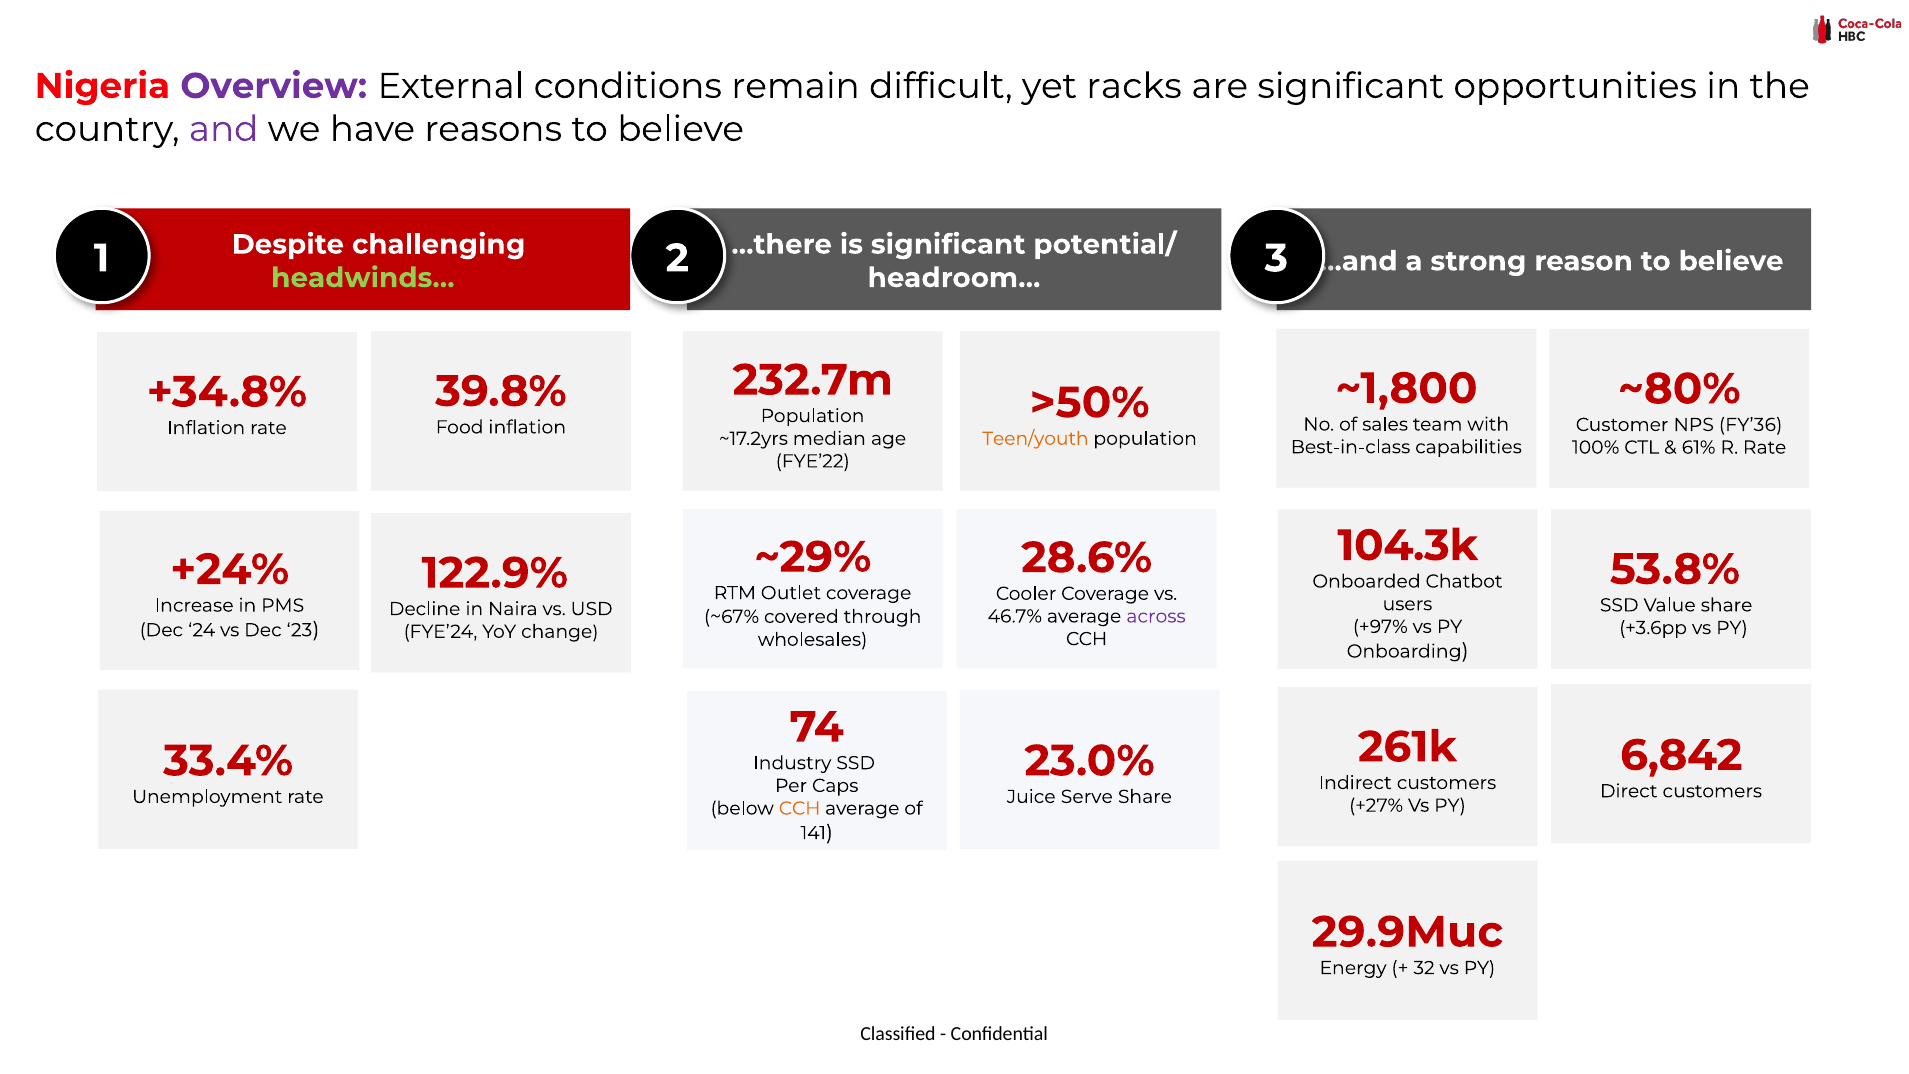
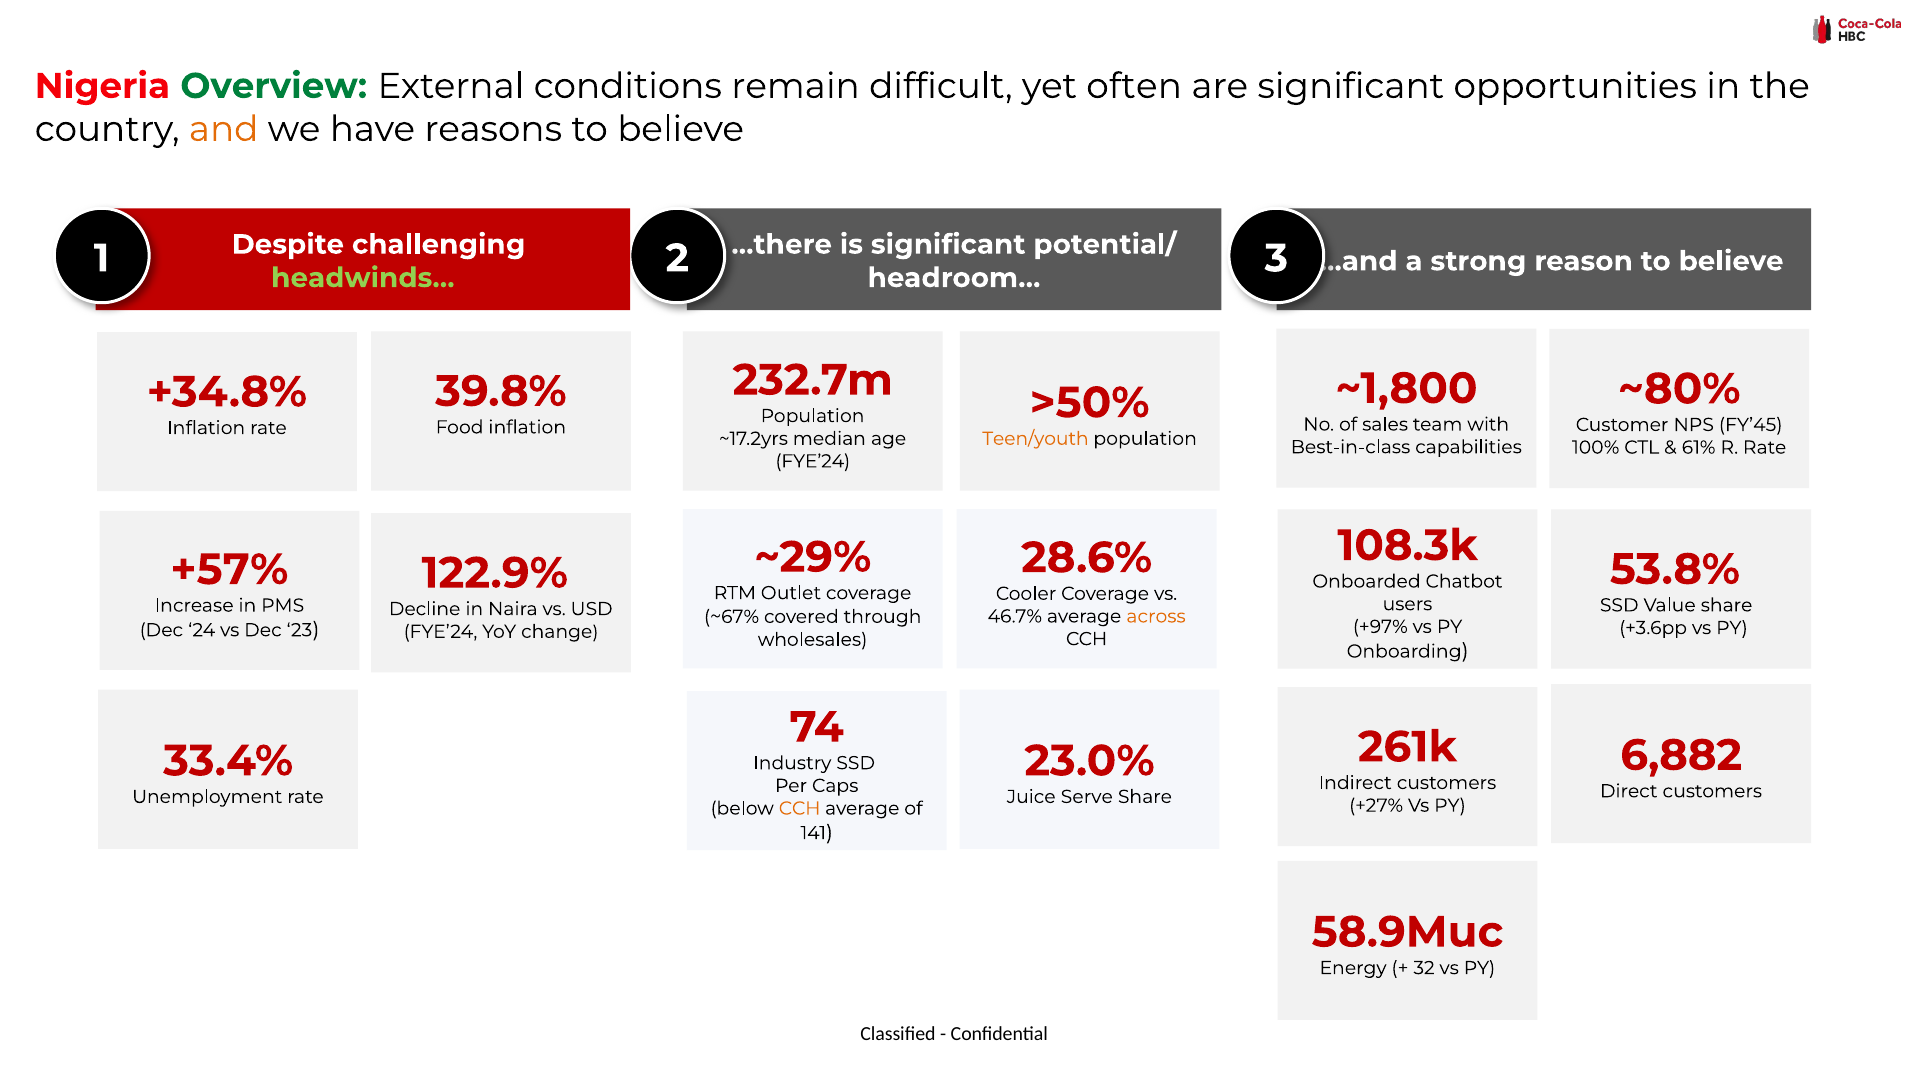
Overview colour: purple -> green
racks: racks -> often
and colour: purple -> orange
FY’36: FY’36 -> FY’45
FYE’22 at (813, 461): FYE’22 -> FYE’24
104.3k: 104.3k -> 108.3k
+24%: +24% -> +57%
across colour: purple -> orange
6,842: 6,842 -> 6,882
29.9Muc: 29.9Muc -> 58.9Muc
